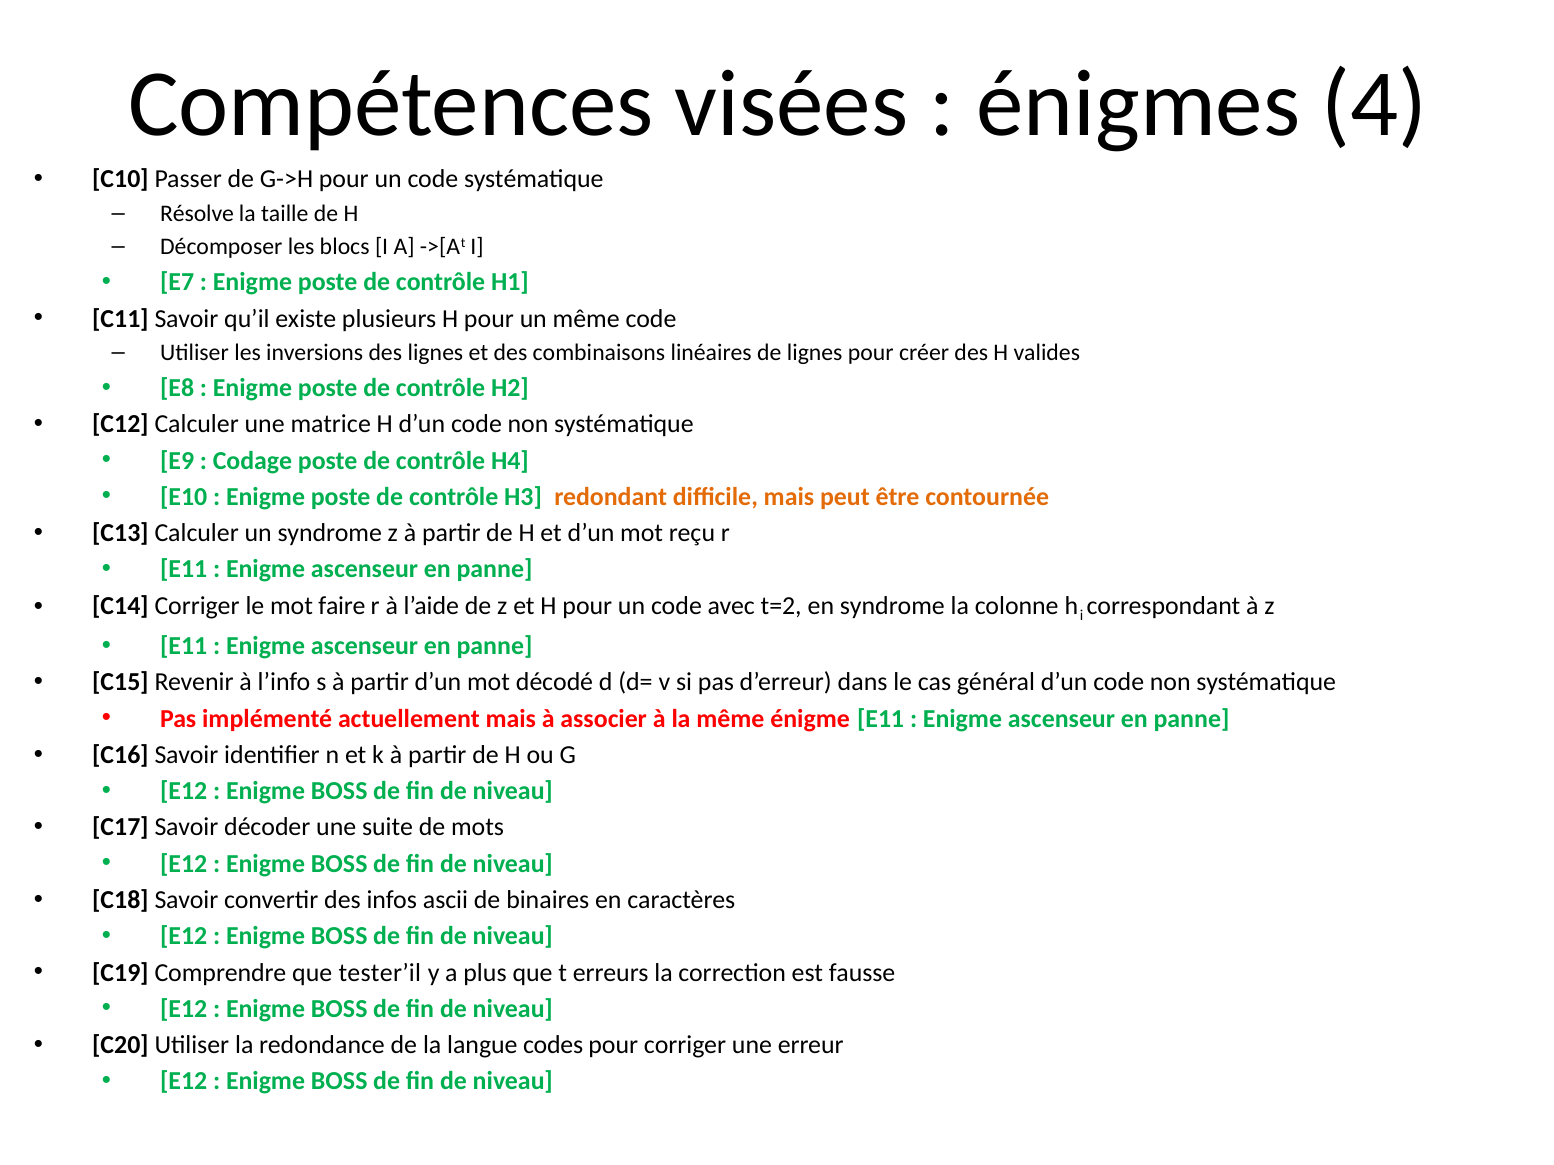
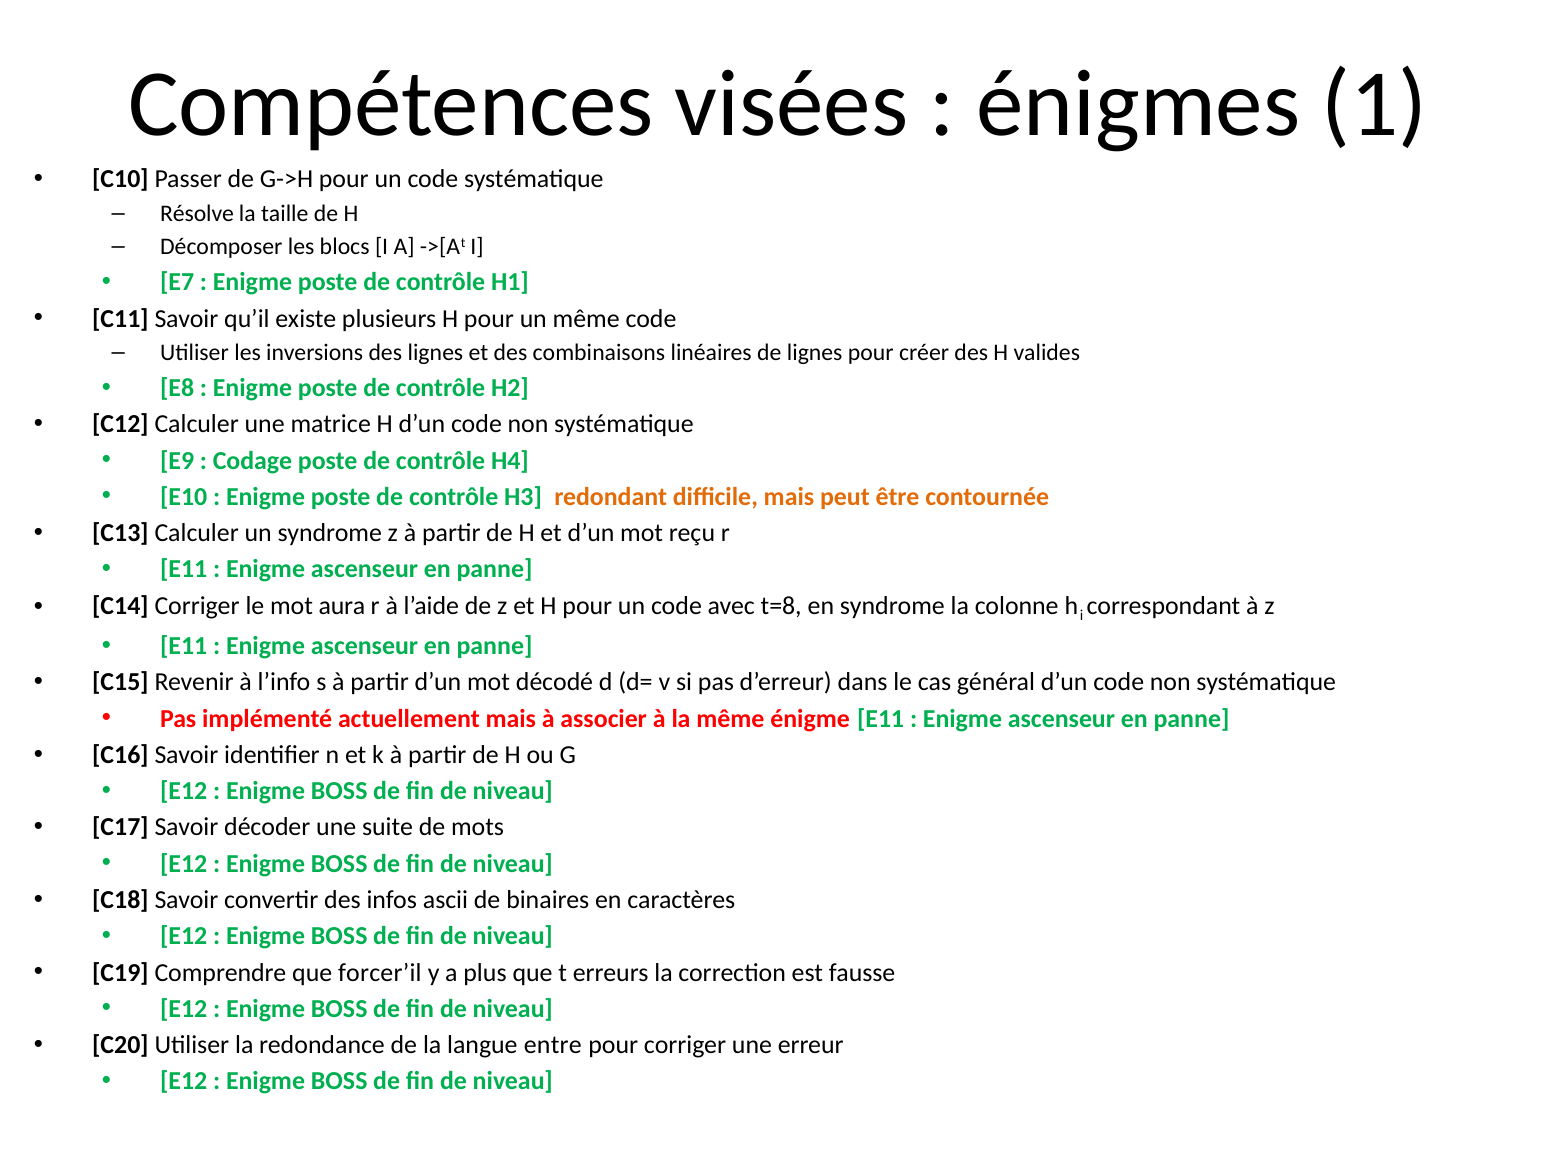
4: 4 -> 1
faire: faire -> aura
t=2: t=2 -> t=8
tester’il: tester’il -> forcer’il
codes: codes -> entre
